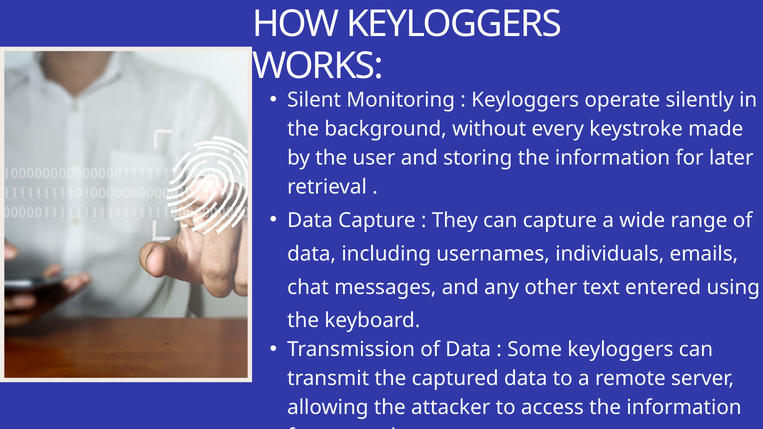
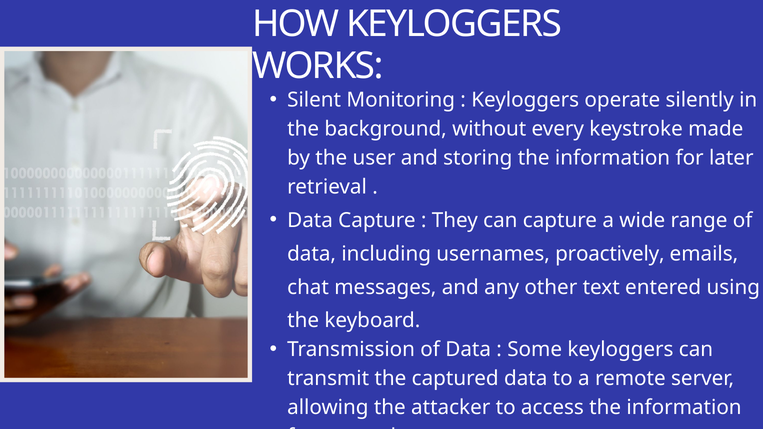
individuals: individuals -> proactively
